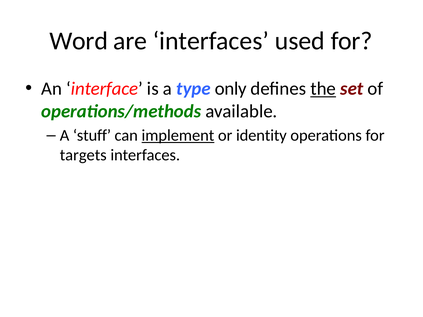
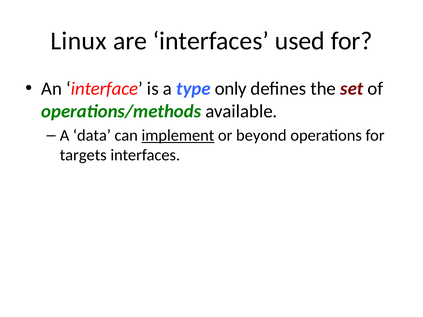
Word: Word -> Linux
the underline: present -> none
stuff: stuff -> data
identity: identity -> beyond
